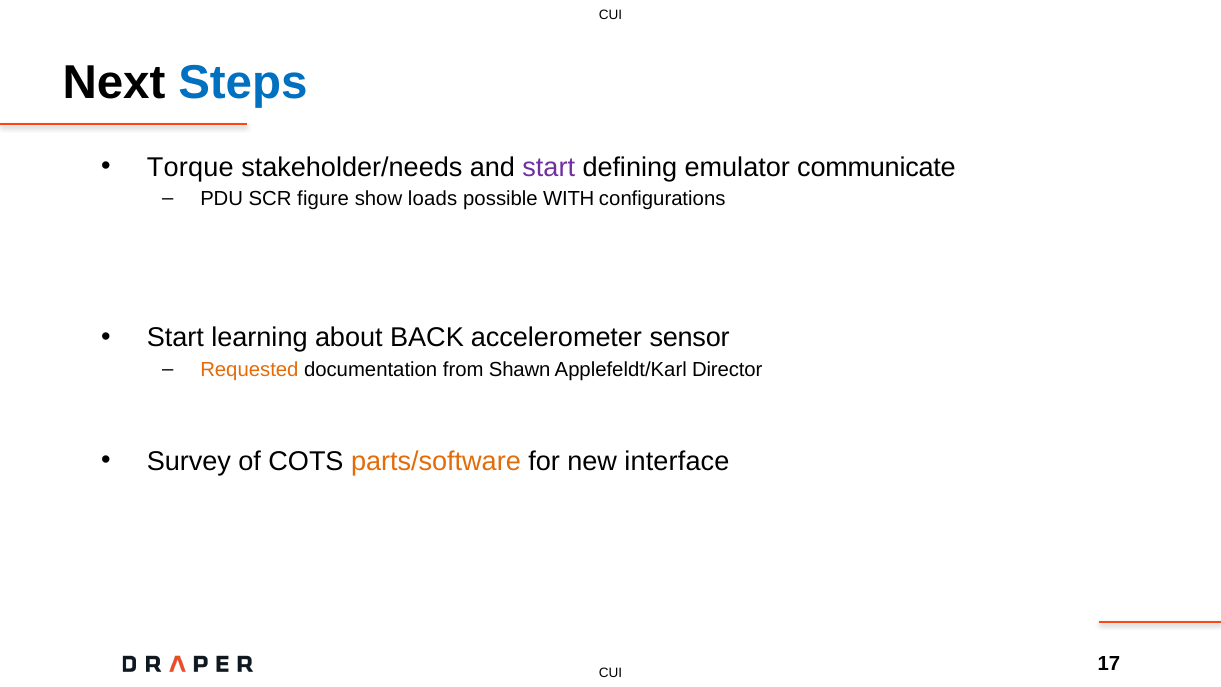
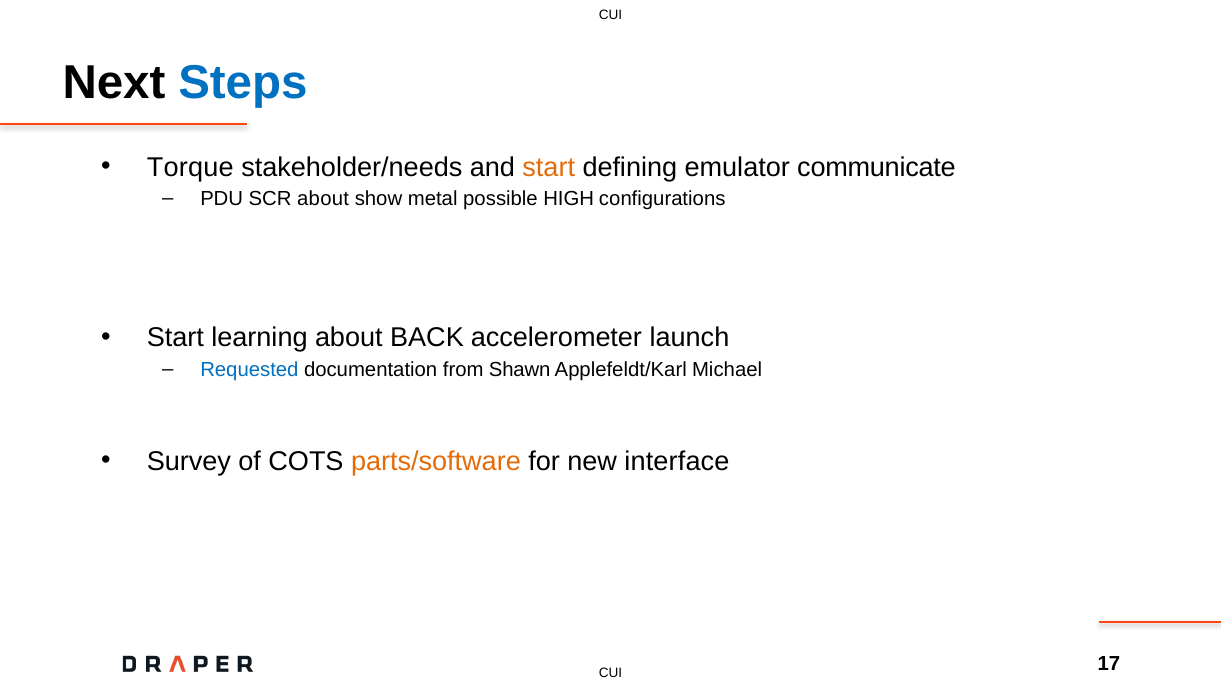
start at (549, 167) colour: purple -> orange
SCR figure: figure -> about
loads: loads -> metal
WITH: WITH -> HIGH
sensor: sensor -> launch
Requested colour: orange -> blue
Director: Director -> Michael
